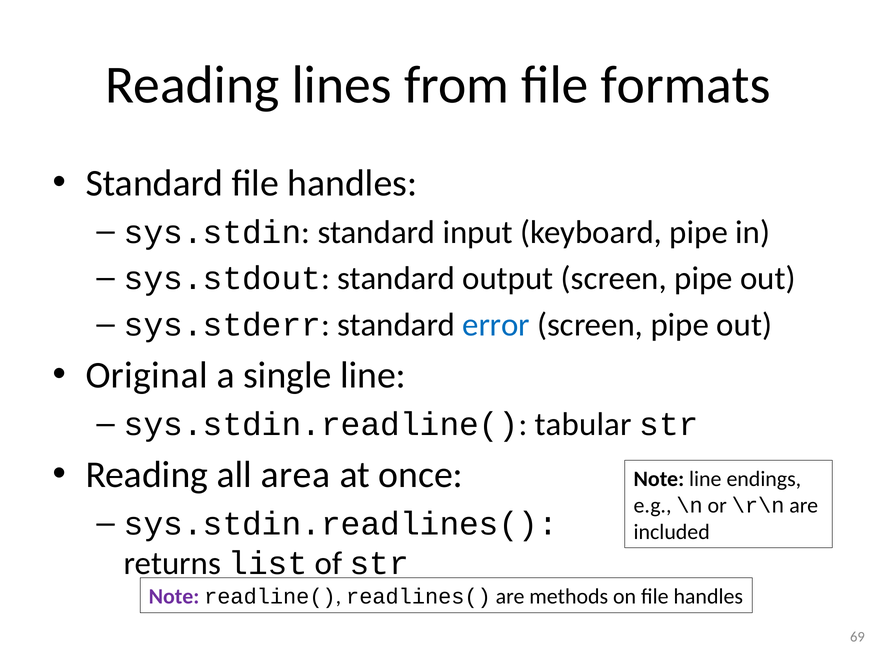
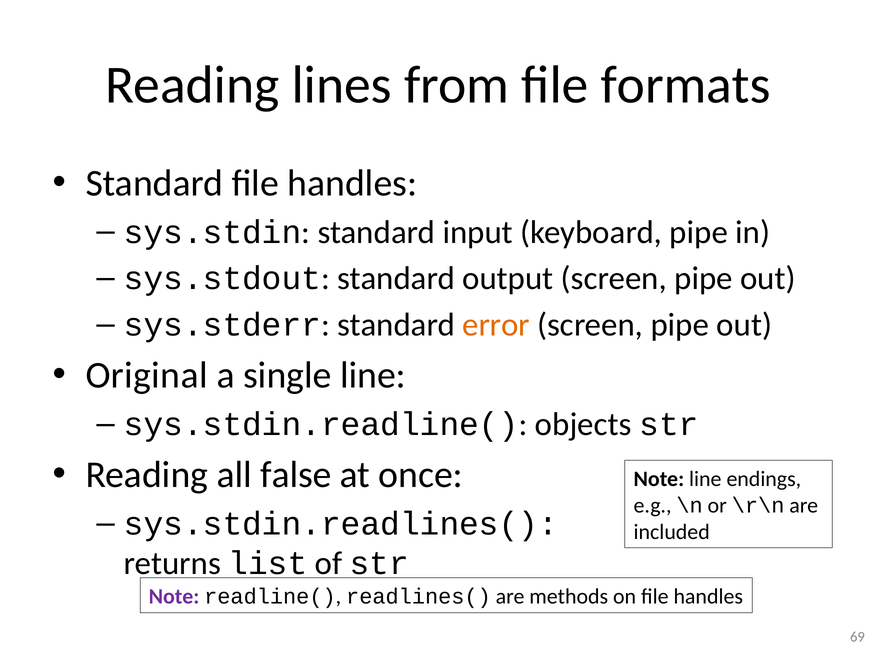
error colour: blue -> orange
tabular: tabular -> objects
area: area -> false
